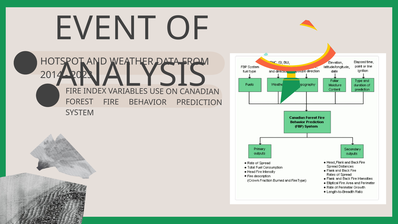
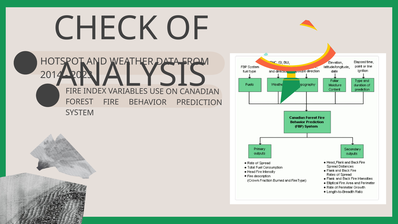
EVENT: EVENT -> CHECK
